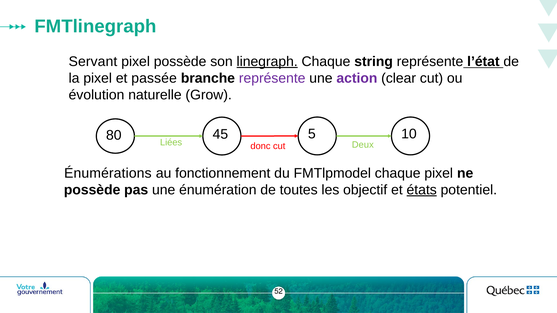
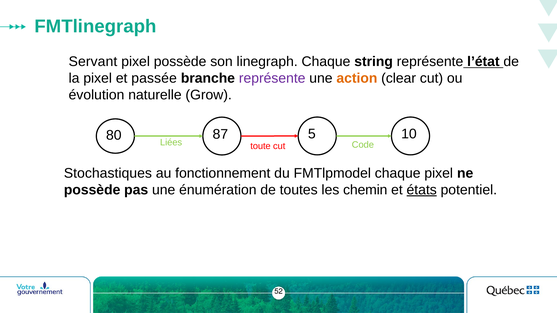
linegraph underline: present -> none
action colour: purple -> orange
45: 45 -> 87
Deux: Deux -> Code
donc: donc -> toute
Énumérations: Énumérations -> Stochastiques
objectif: objectif -> chemin
